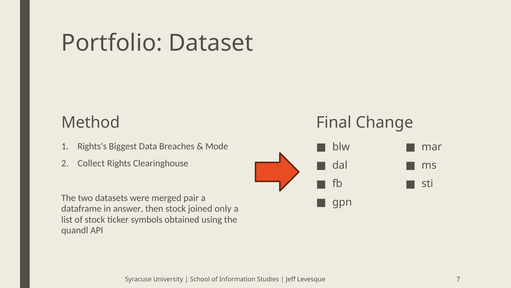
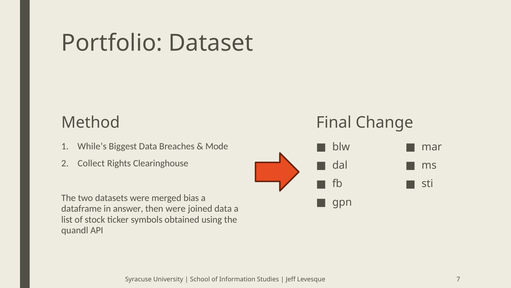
Rights’s: Rights’s -> While’s
pair: pair -> bias
then stock: stock -> were
joined only: only -> data
